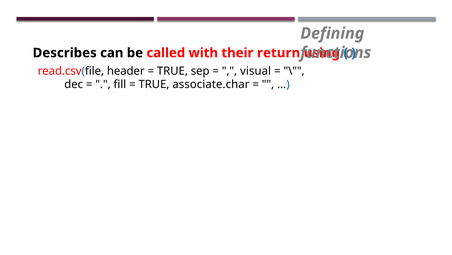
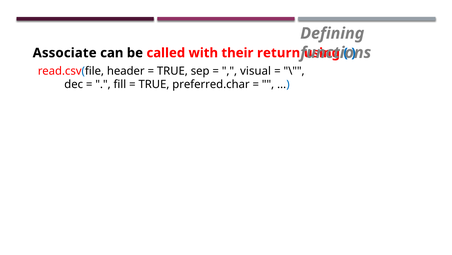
Describes: Describes -> Associate
associate.char: associate.char -> preferred.char
